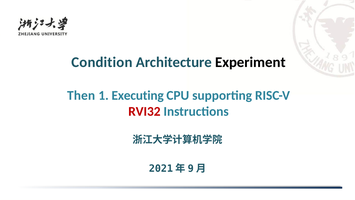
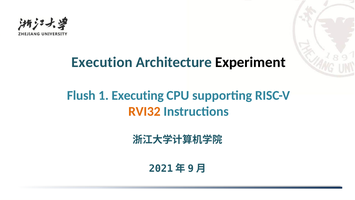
Condition: Condition -> Execution
Then: Then -> Flush
RVI32 colour: red -> orange
